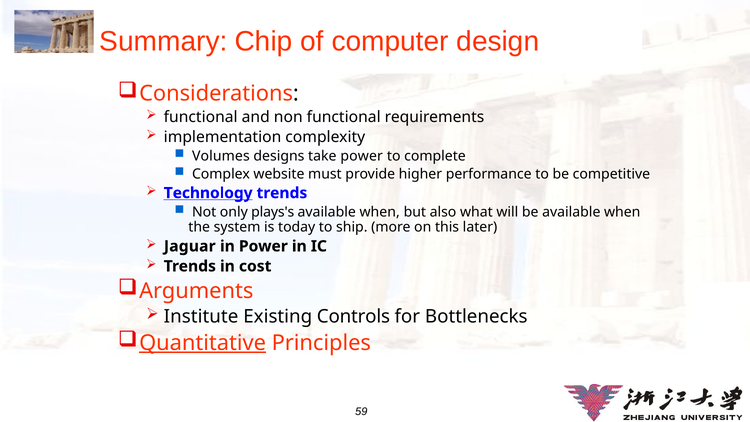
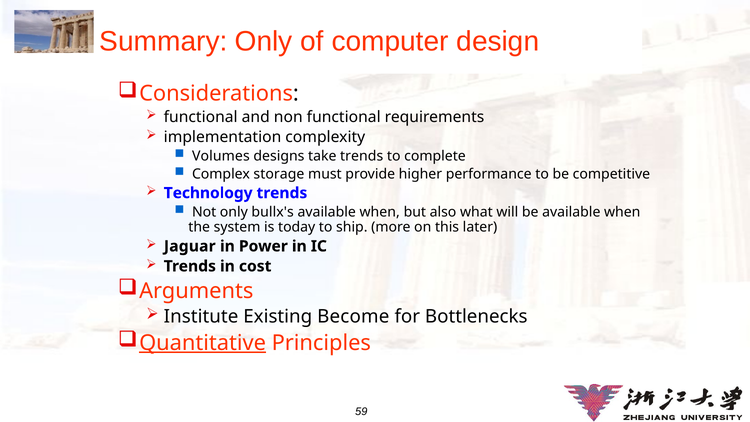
Summary Chip: Chip -> Only
take power: power -> trends
website: website -> storage
Technology underline: present -> none
plays's: plays's -> bullx's
Controls: Controls -> Become
